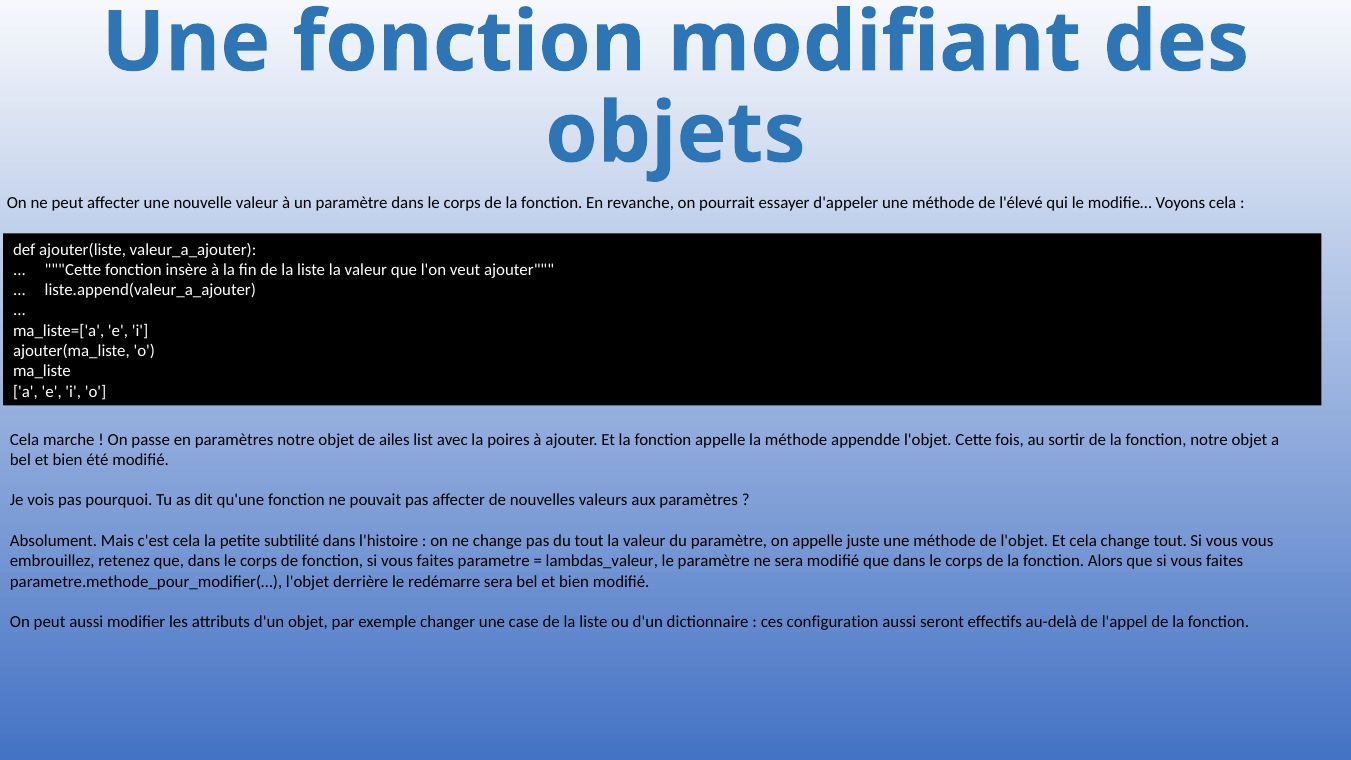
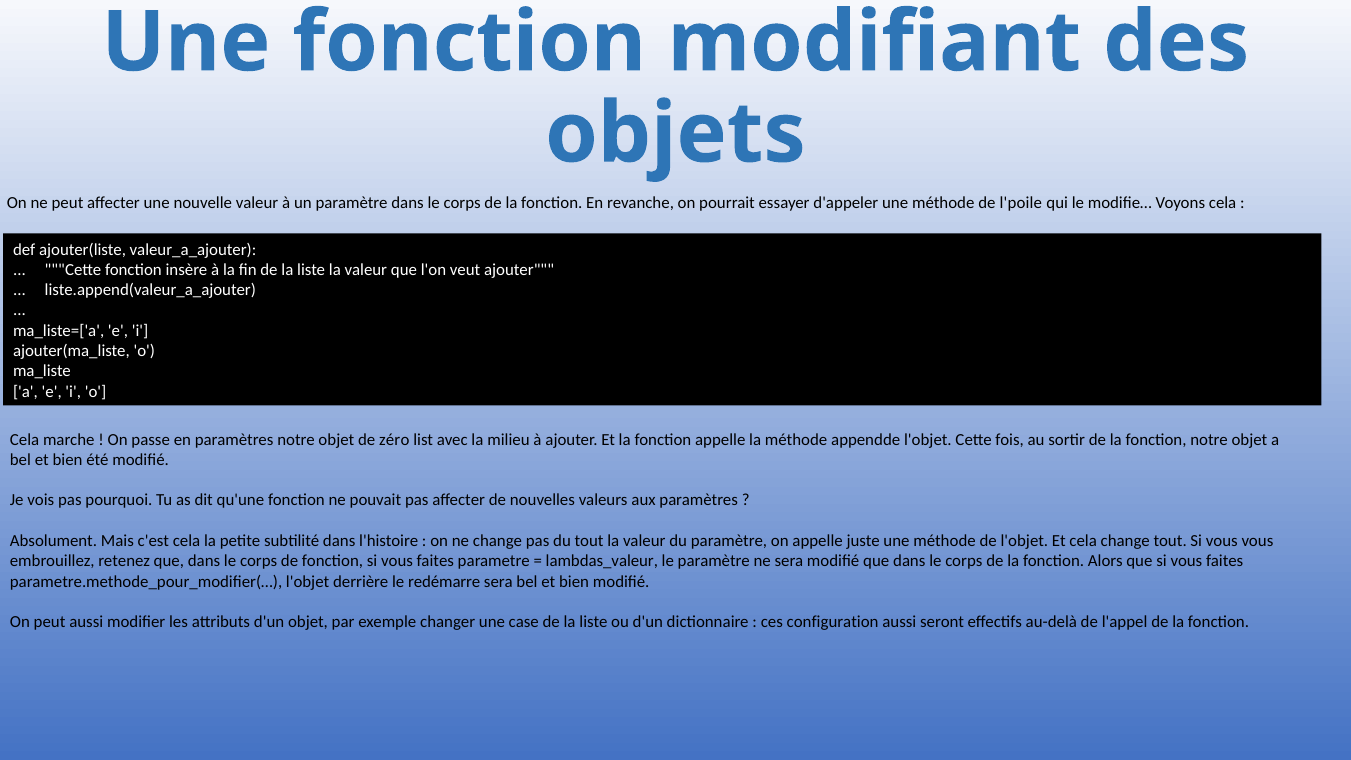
l'élevé: l'élevé -> l'poile
ailes: ailes -> zéro
poires: poires -> milieu
